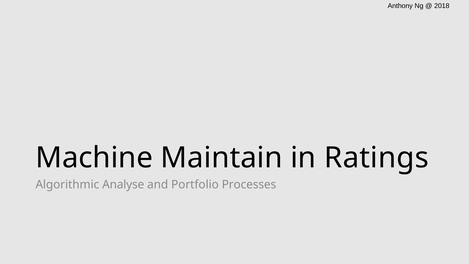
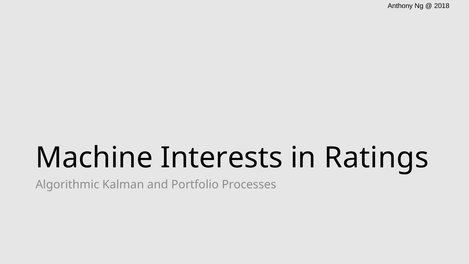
Maintain: Maintain -> Interests
Analyse: Analyse -> Kalman
